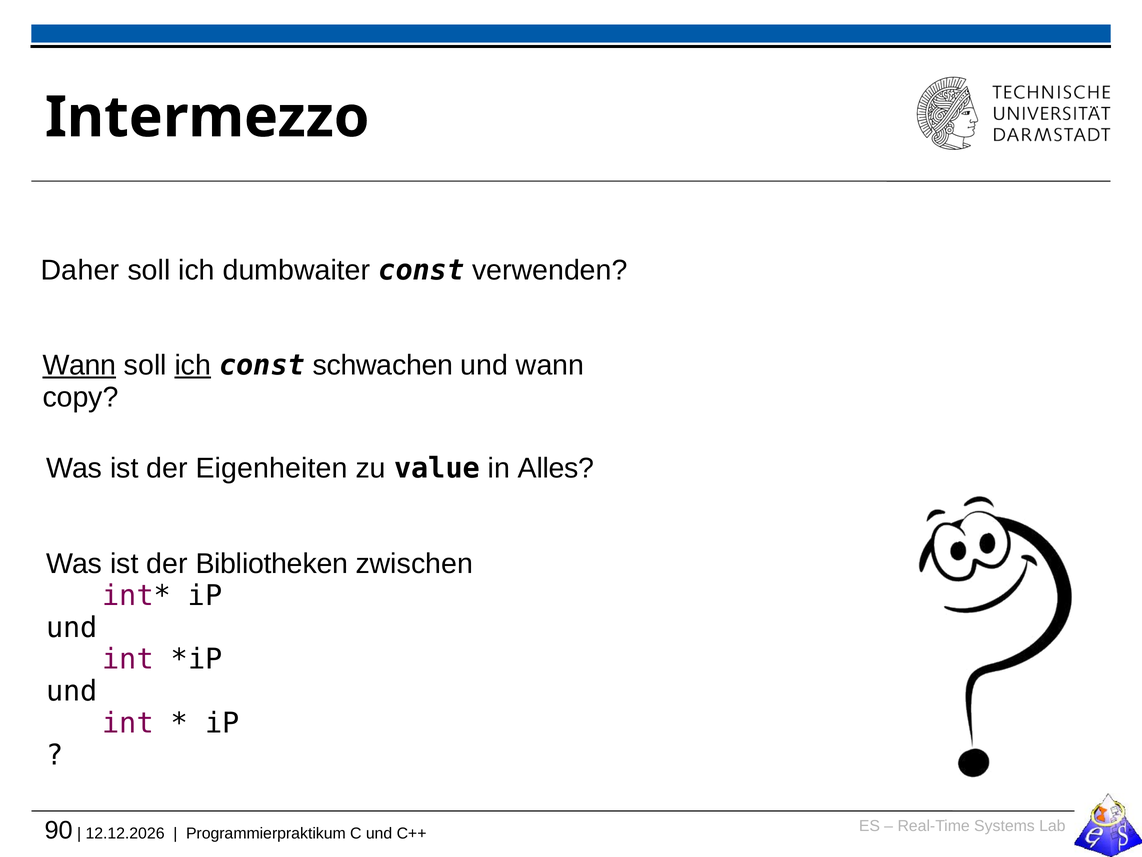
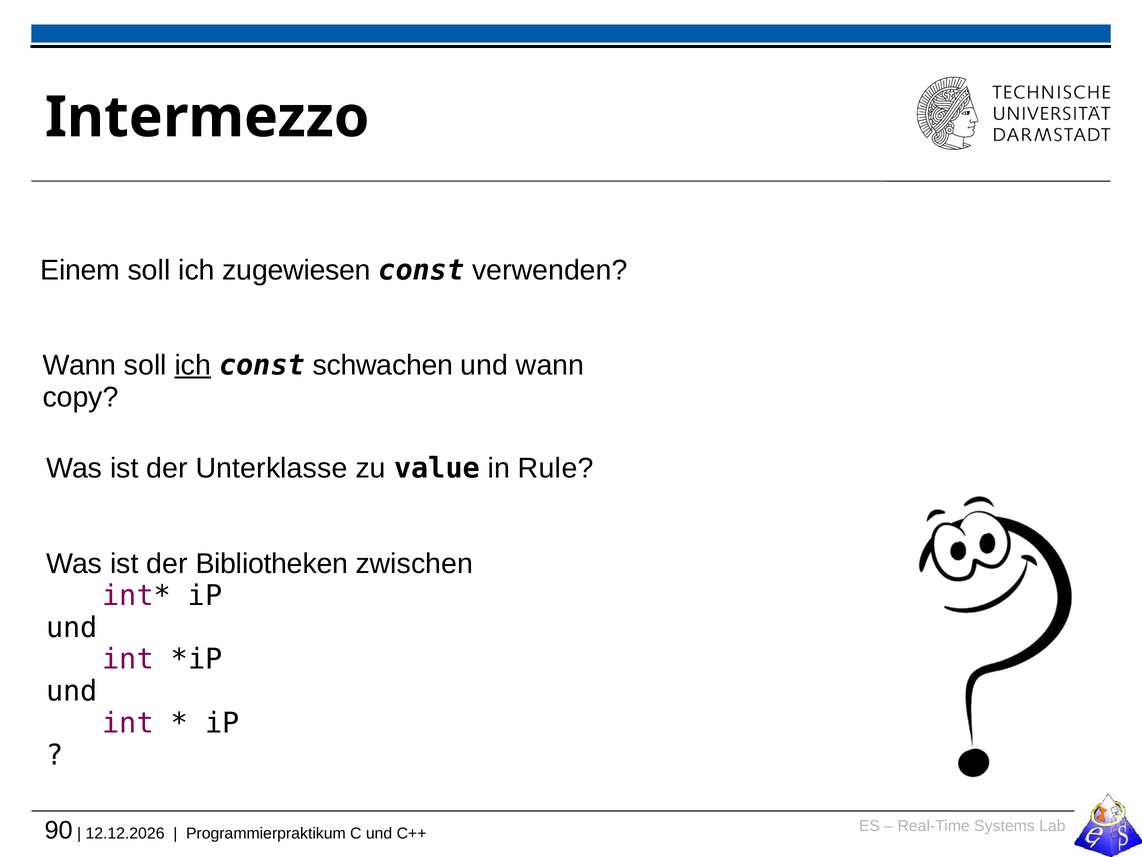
Daher: Daher -> Einem
dumbwaiter: dumbwaiter -> zugewiesen
Wann at (79, 365) underline: present -> none
Eigenheiten: Eigenheiten -> Unterklasse
Alles: Alles -> Rule
